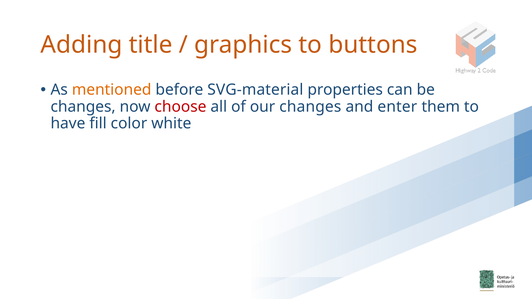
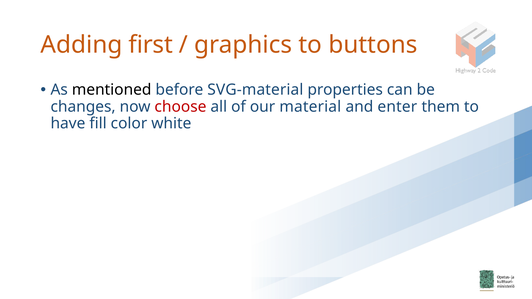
title: title -> first
mentioned colour: orange -> black
our changes: changes -> material
